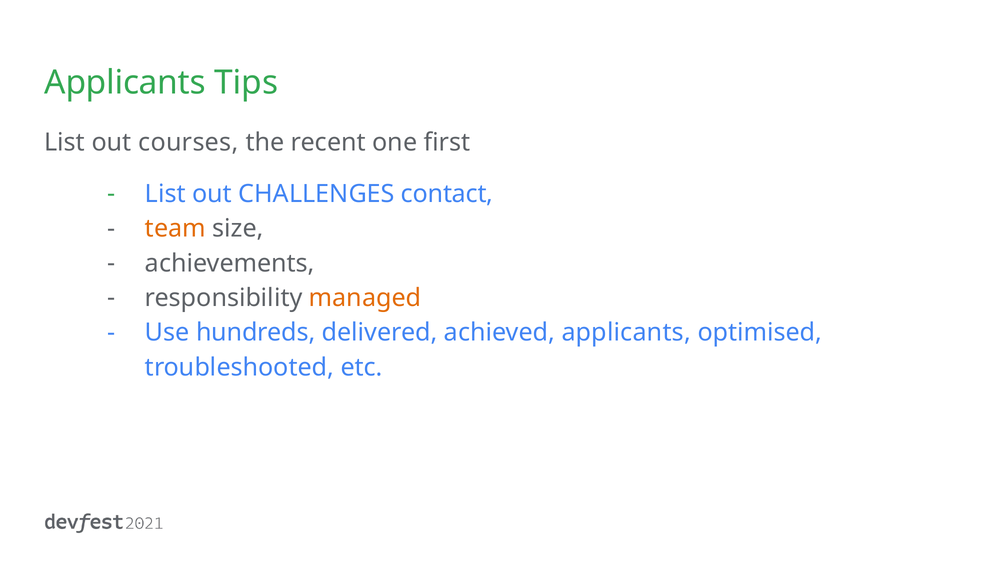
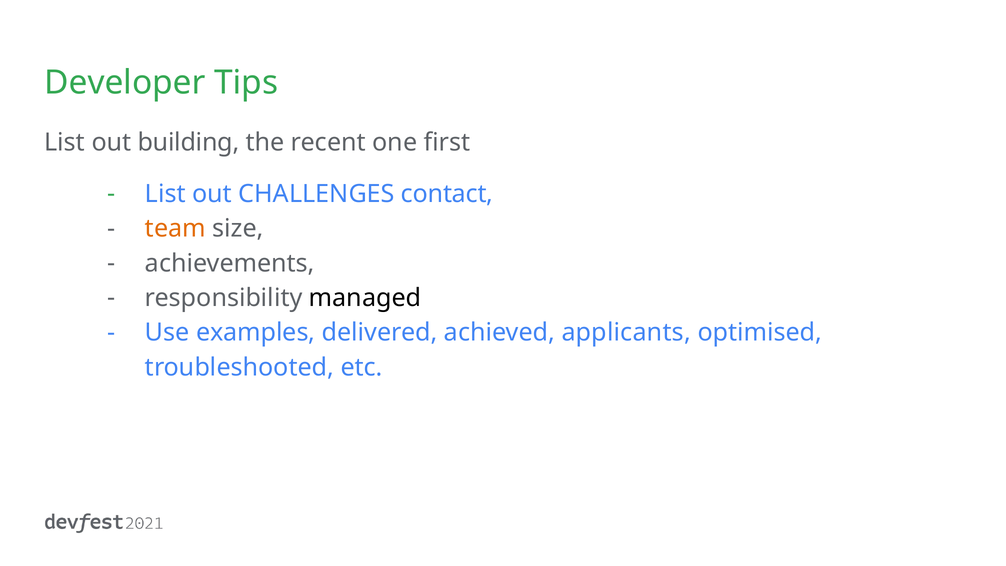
Applicants at (125, 83): Applicants -> Developer
courses: courses -> building
managed colour: orange -> black
hundreds: hundreds -> examples
